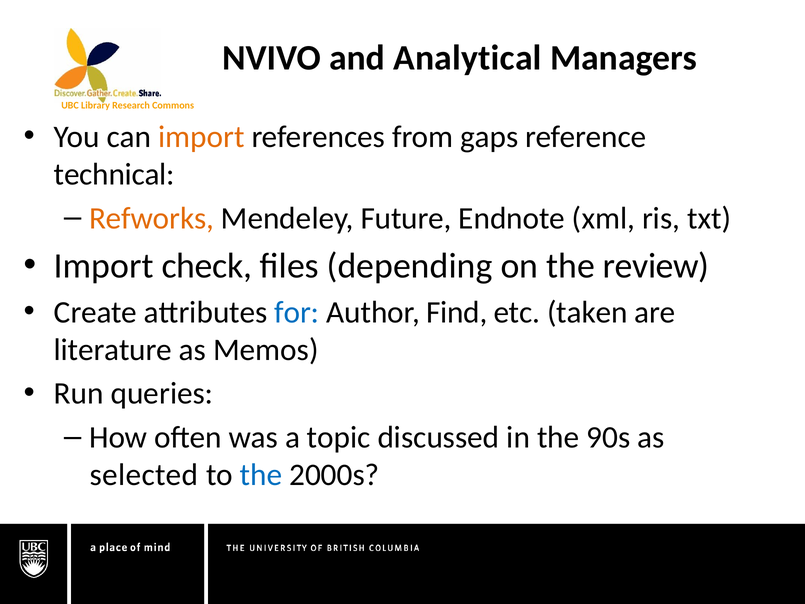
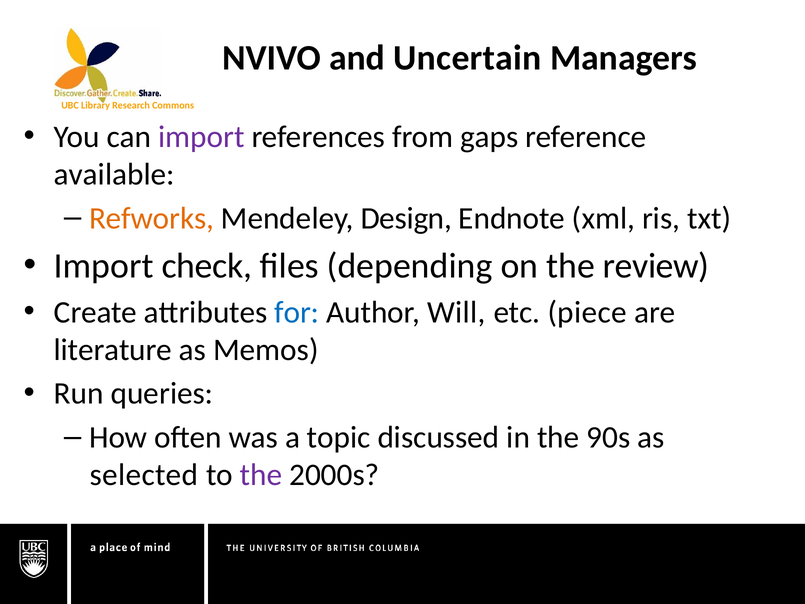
Analytical: Analytical -> Uncertain
import at (201, 137) colour: orange -> purple
technical: technical -> available
Future: Future -> Design
Find: Find -> Will
taken: taken -> piece
the at (261, 475) colour: blue -> purple
